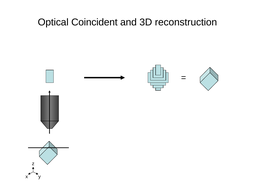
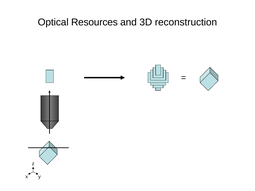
Coincident: Coincident -> Resources
